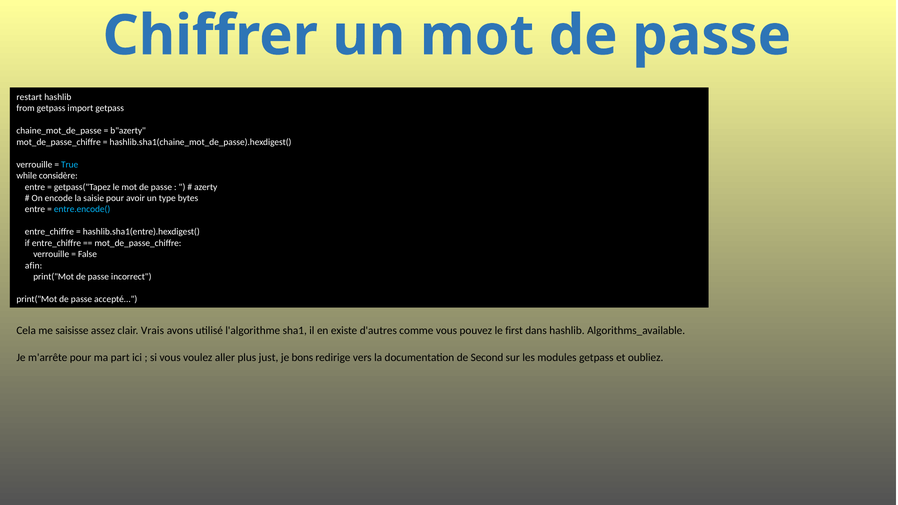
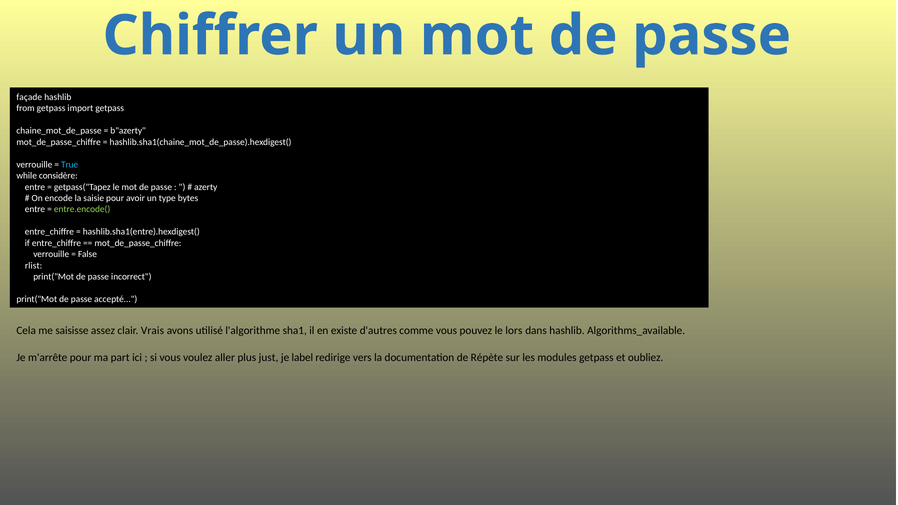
restart: restart -> façade
entre.encode( colour: light blue -> light green
afin: afin -> rlist
first: first -> lors
bons: bons -> label
Second: Second -> Répète
